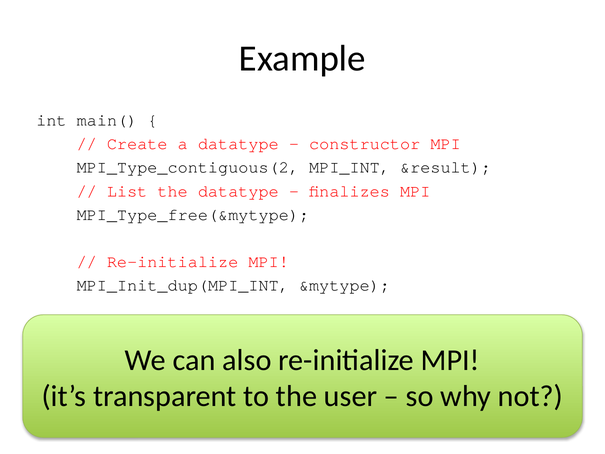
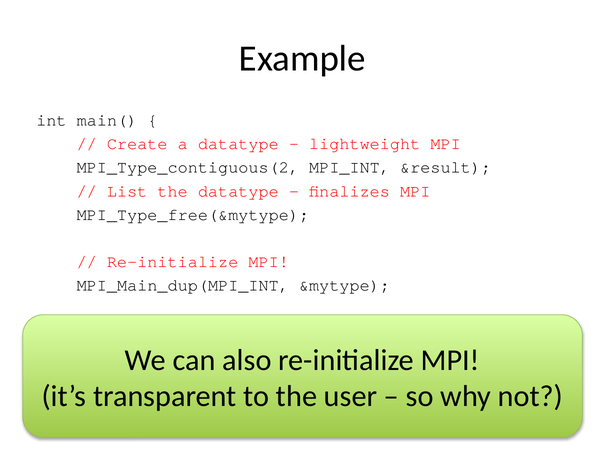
constructor: constructor -> lightweight
MPI_Init_dup(MPI_INT: MPI_Init_dup(MPI_INT -> MPI_Main_dup(MPI_INT
